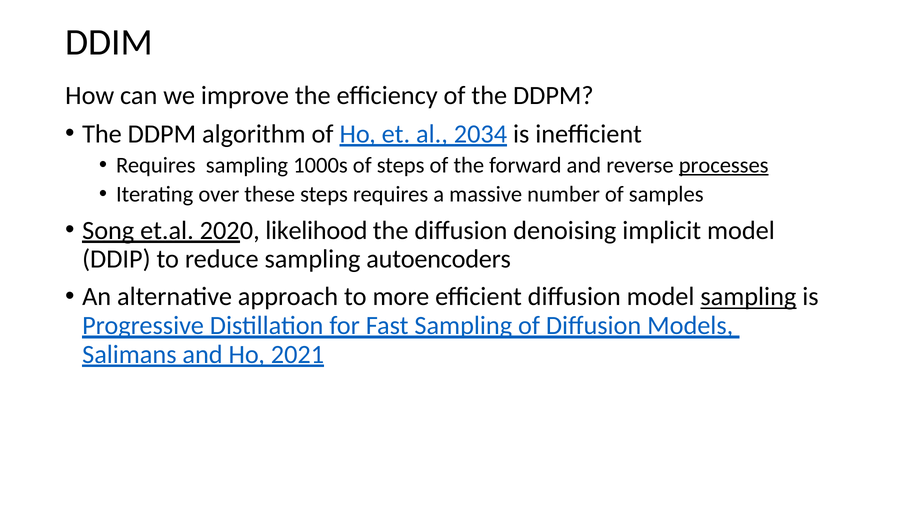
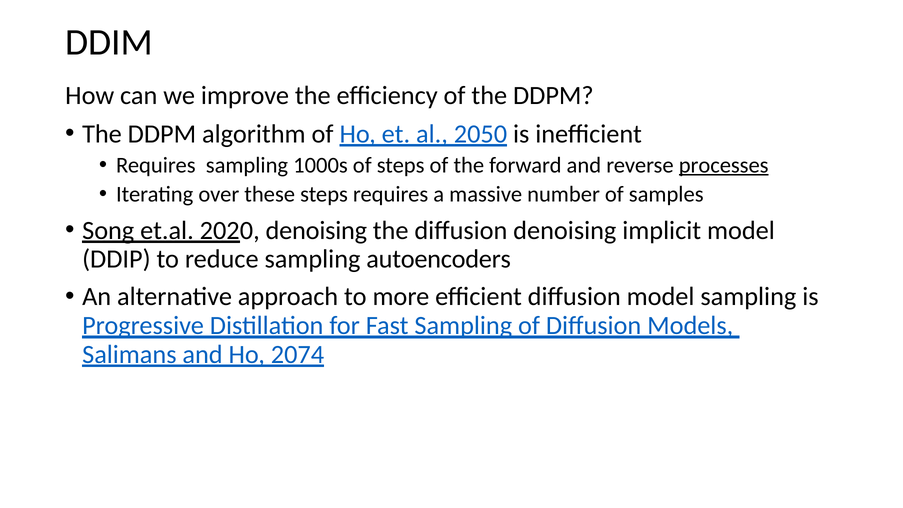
2034: 2034 -> 2050
2020 likelihood: likelihood -> denoising
sampling at (748, 297) underline: present -> none
2021: 2021 -> 2074
